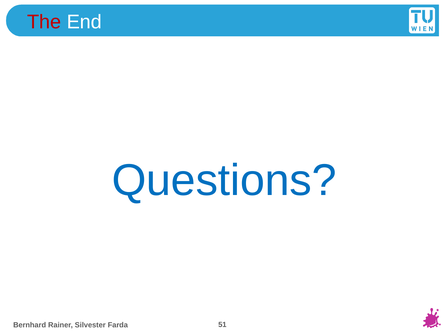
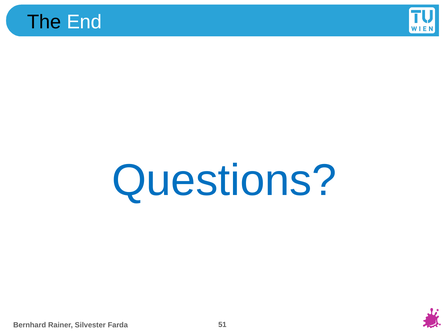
The colour: red -> black
